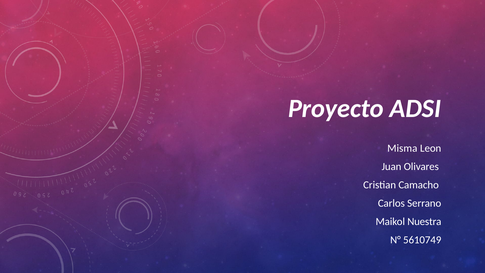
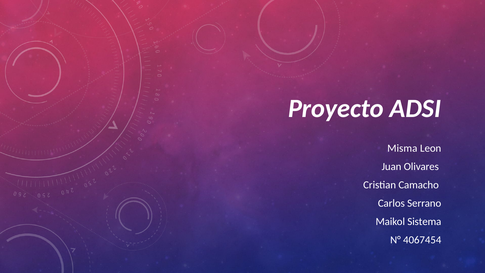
Nuestra: Nuestra -> Sistema
5610749: 5610749 -> 4067454
